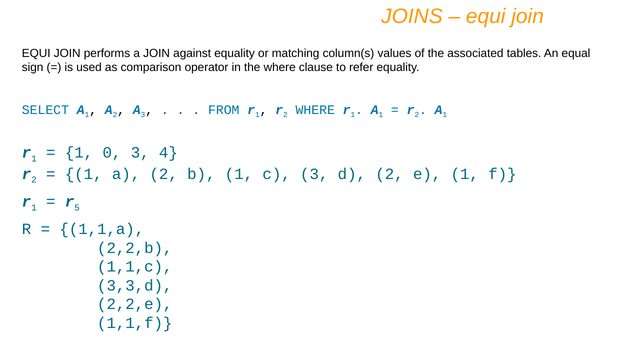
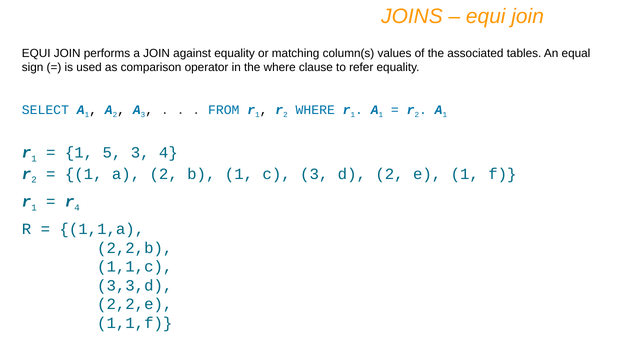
0: 0 -> 5
r 5: 5 -> 4
